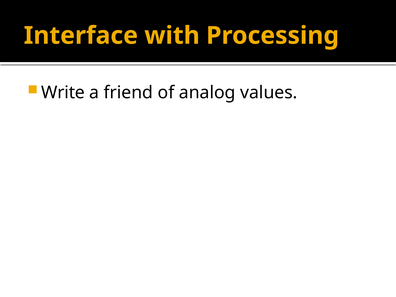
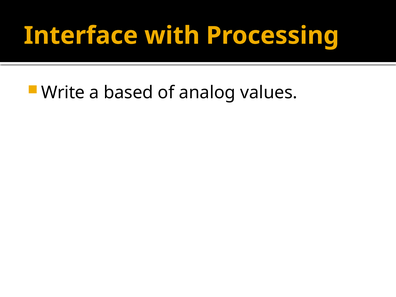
friend: friend -> based
